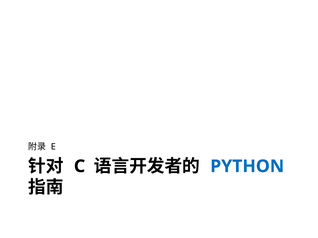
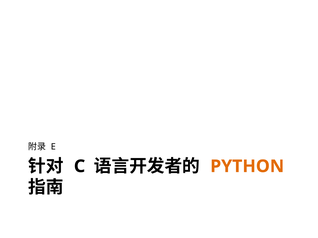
PYTHON colour: blue -> orange
